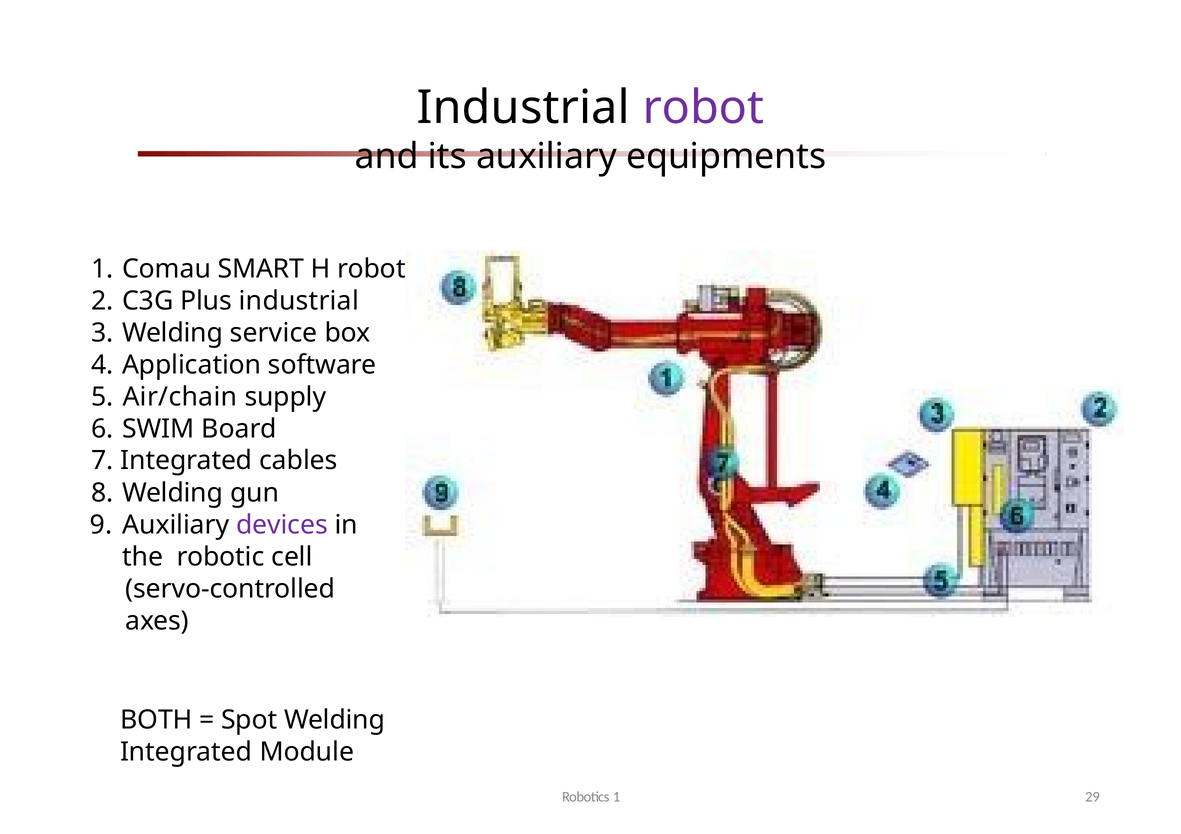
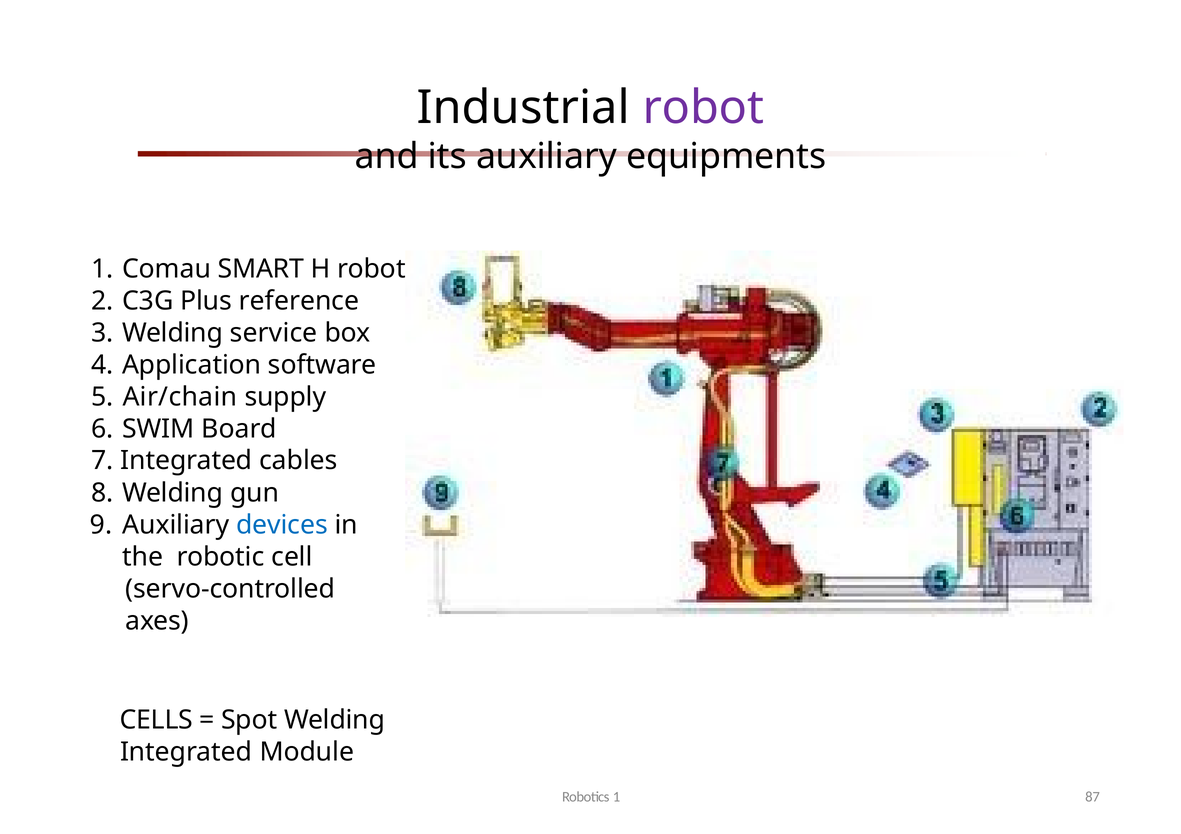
Plus industrial: industrial -> reference
devices colour: purple -> blue
BOTH: BOTH -> CELLS
29: 29 -> 87
